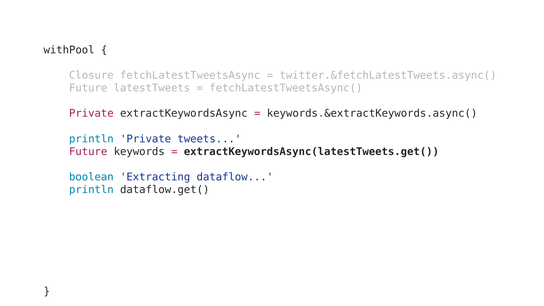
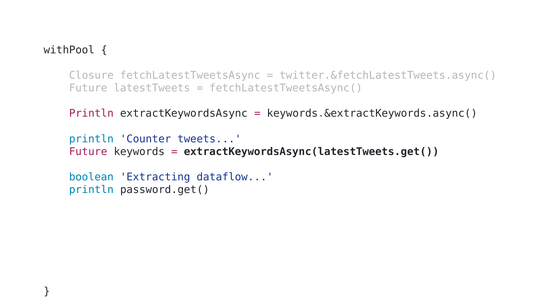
Private at (91, 113): Private -> Println
println Private: Private -> Counter
dataflow.get(: dataflow.get( -> password.get(
